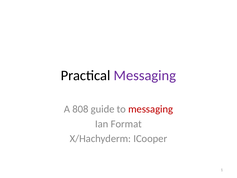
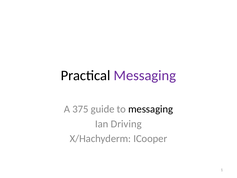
808: 808 -> 375
messaging at (151, 109) colour: red -> black
Format: Format -> Driving
